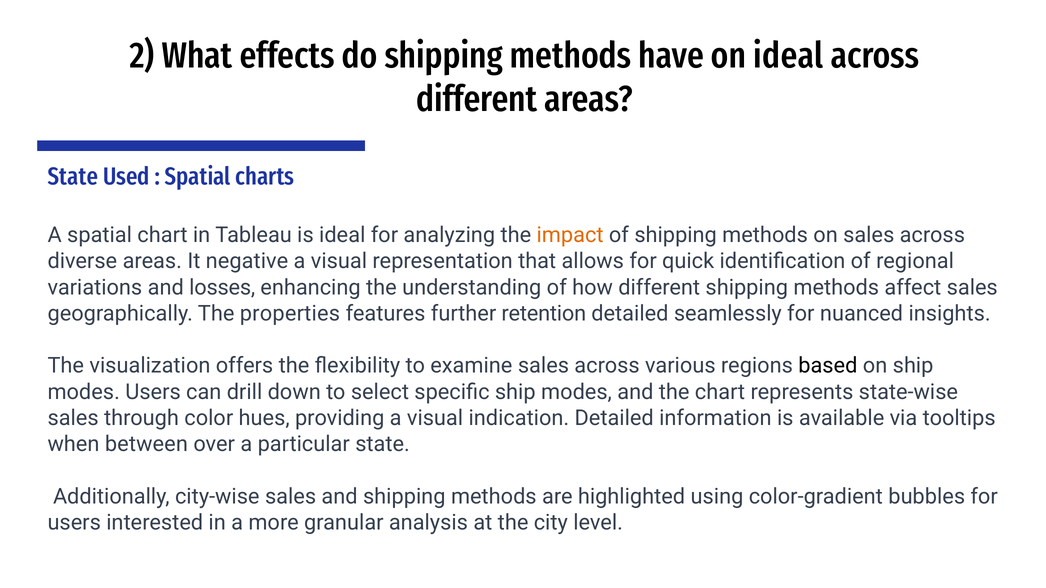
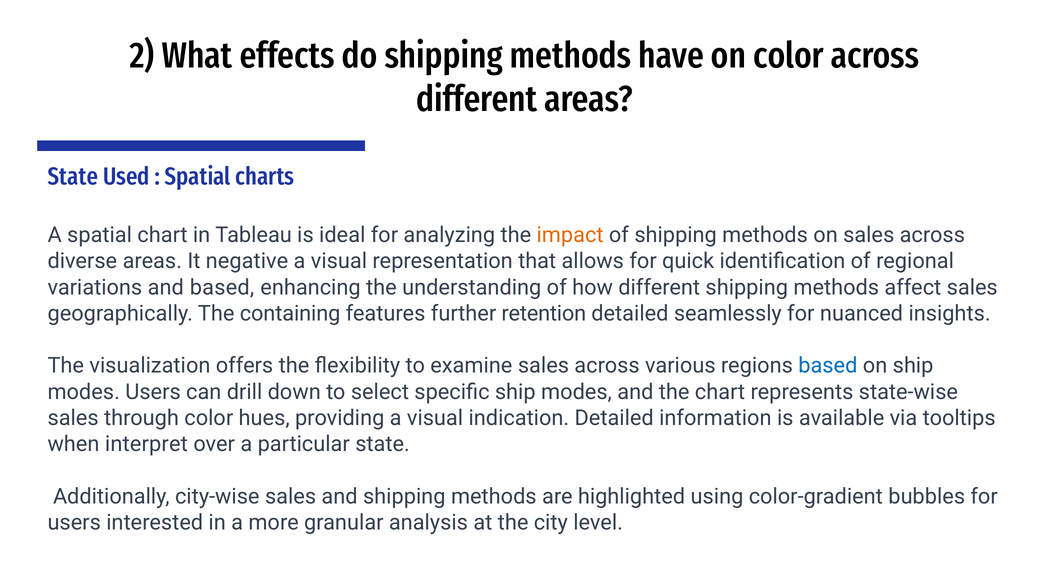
on ideal: ideal -> color
and losses: losses -> based
properties: properties -> containing
based at (828, 366) colour: black -> blue
between: between -> interpret
